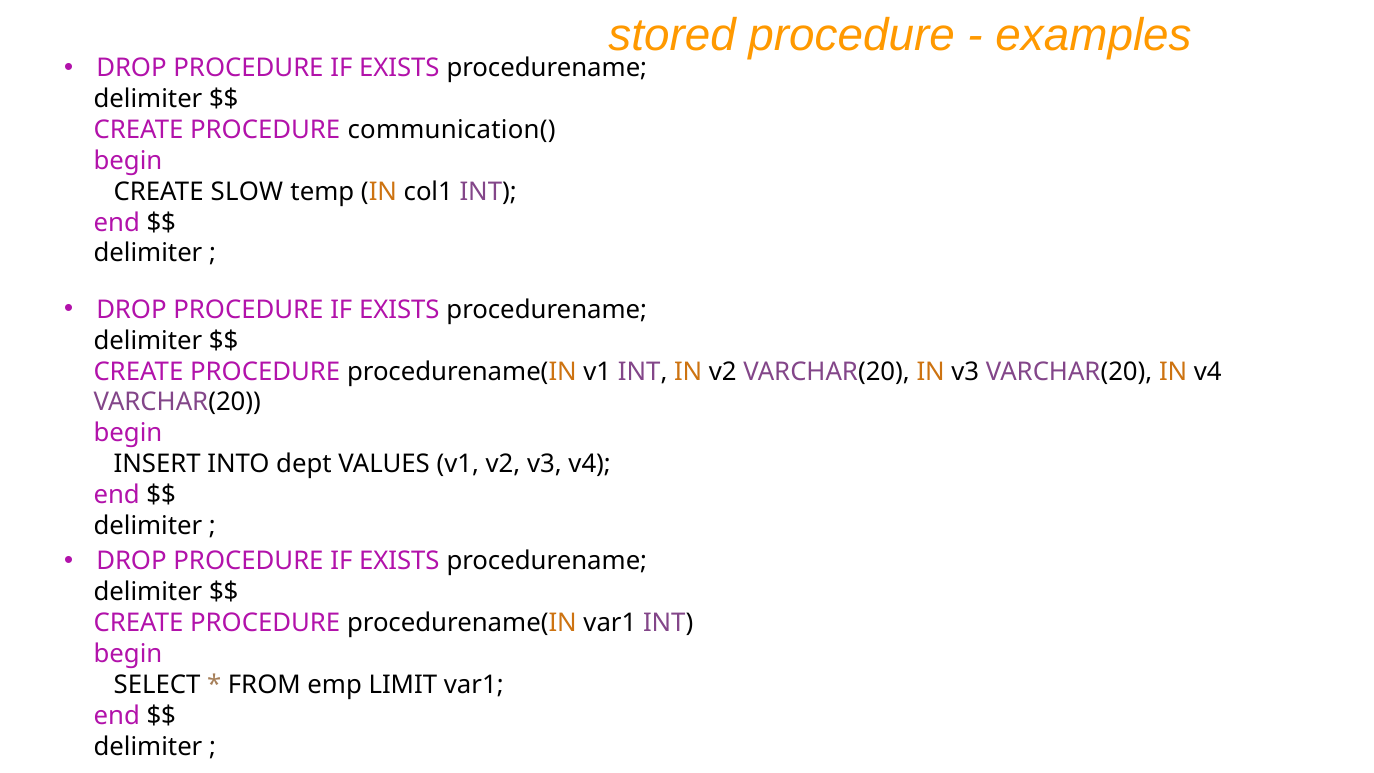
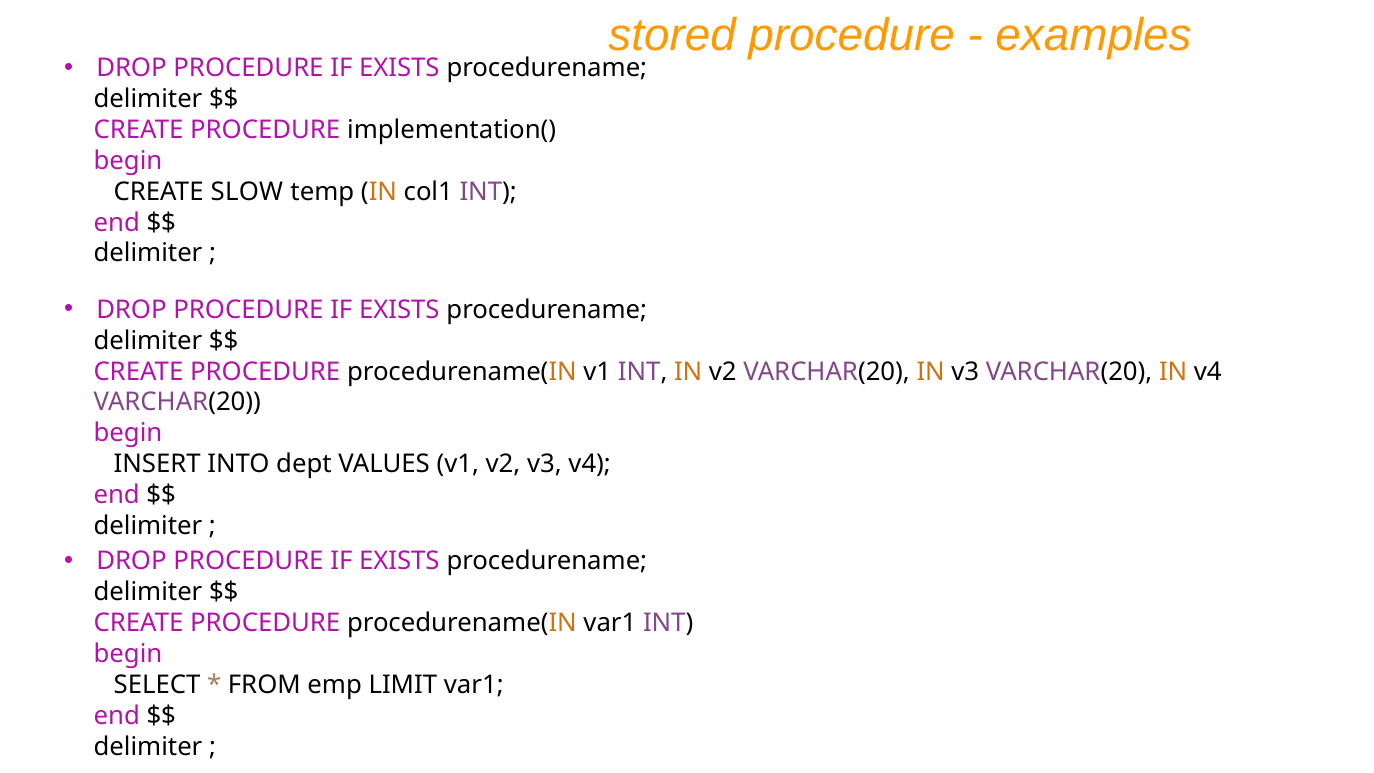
communication(: communication( -> implementation(
